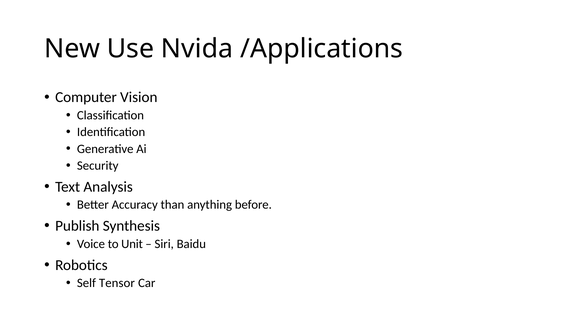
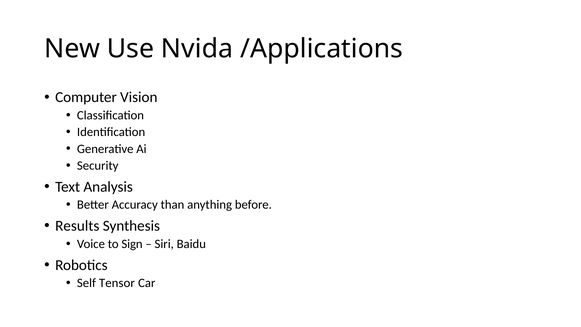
Publish: Publish -> Results
Unit: Unit -> Sign
